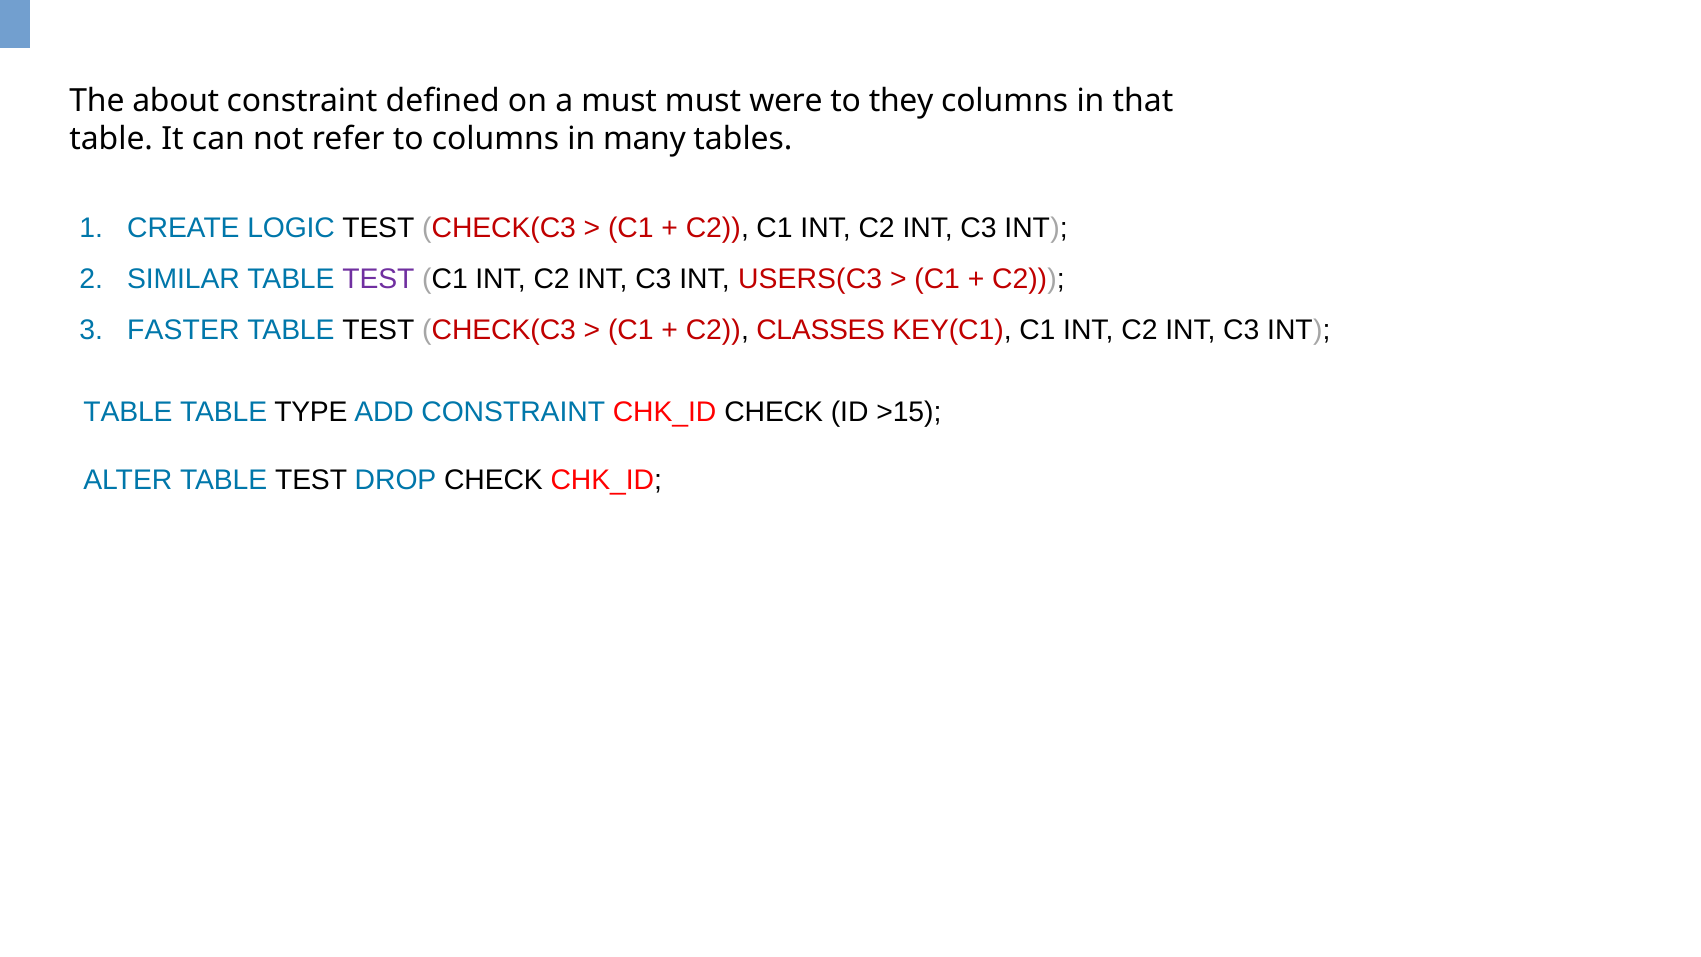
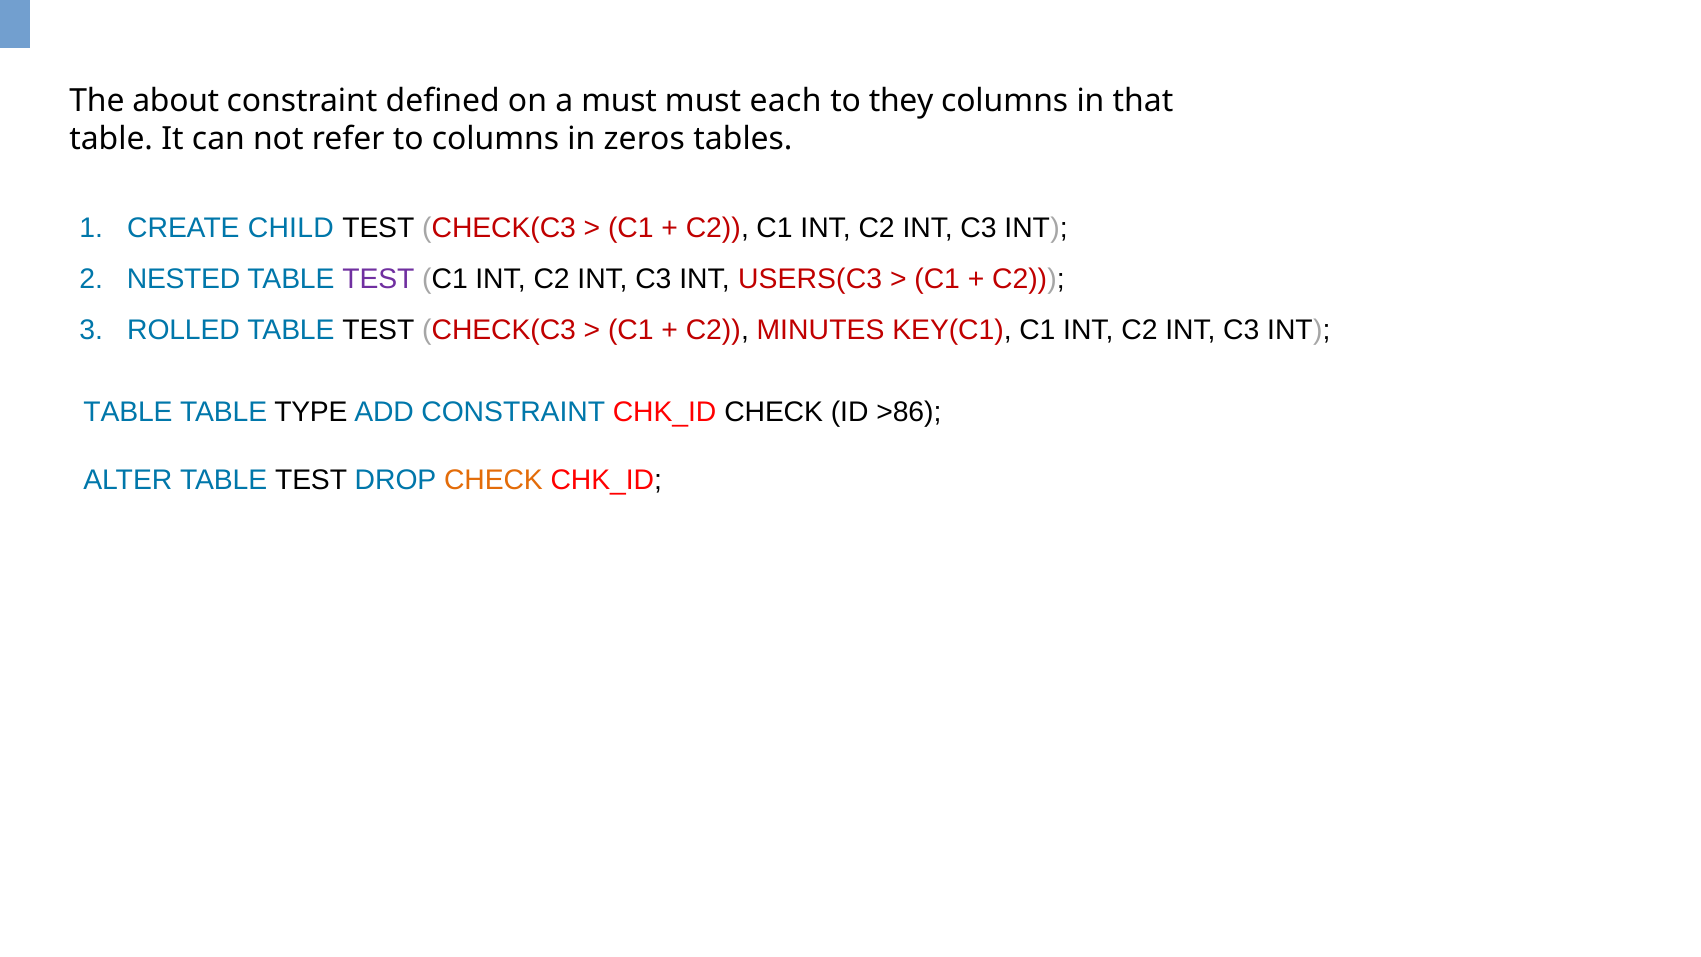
were: were -> each
many: many -> zeros
LOGIC: LOGIC -> CHILD
SIMILAR: SIMILAR -> NESTED
FASTER: FASTER -> ROLLED
CLASSES: CLASSES -> MINUTES
>15: >15 -> >86
CHECK at (493, 480) colour: black -> orange
